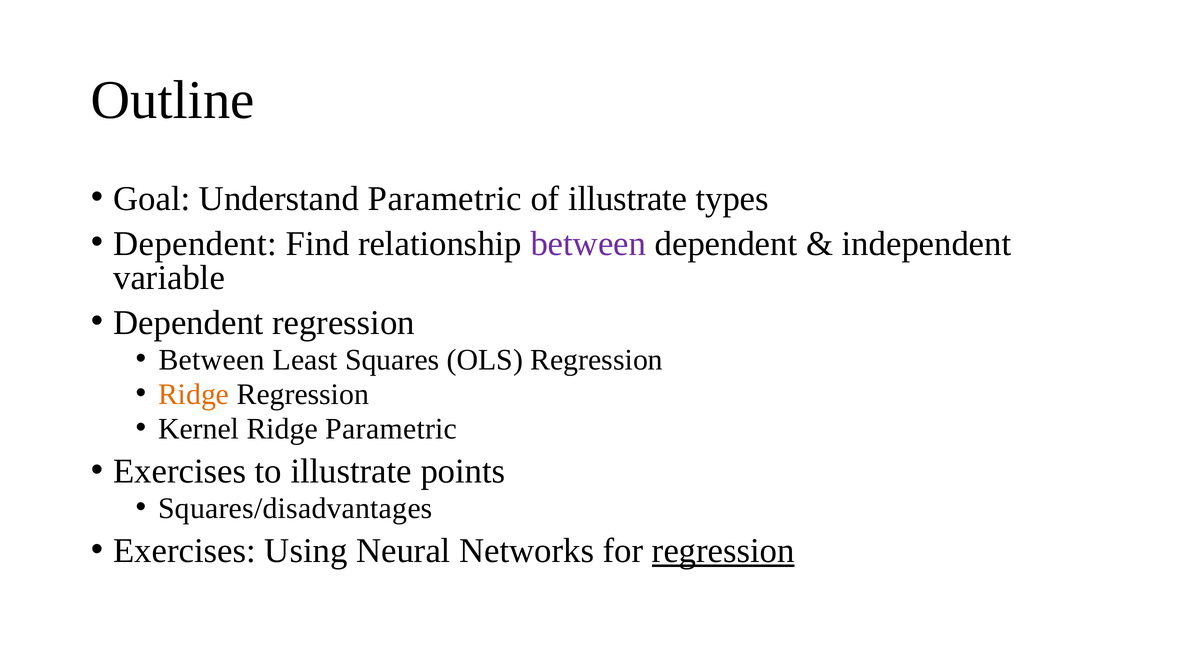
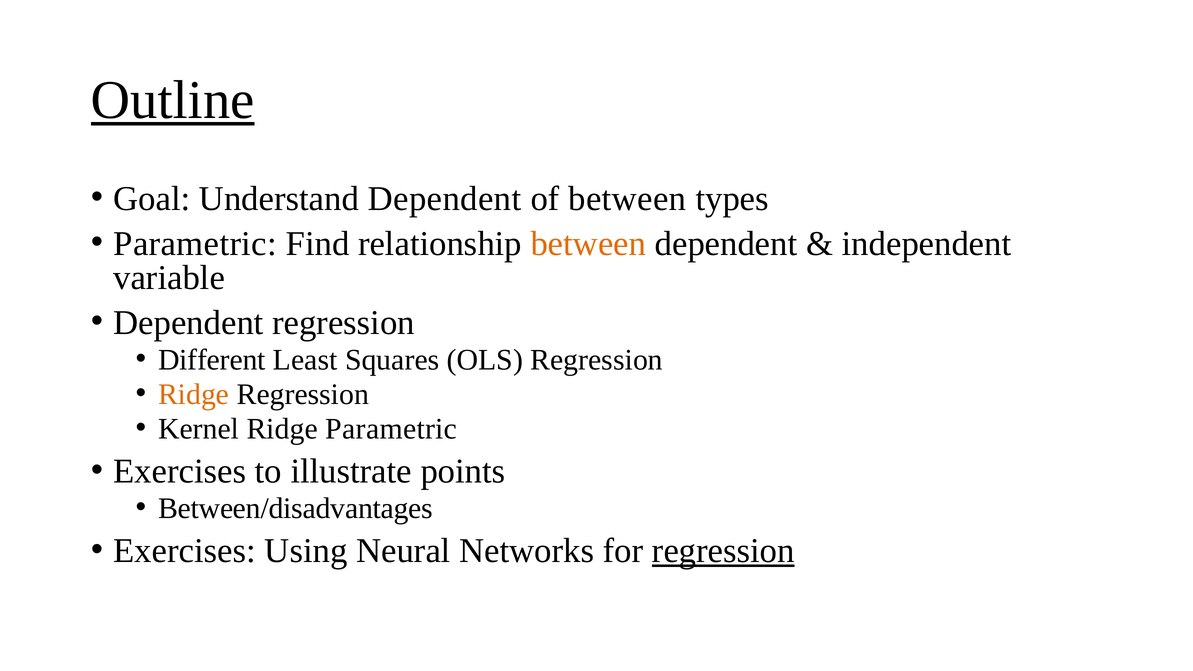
Outline underline: none -> present
Understand Parametric: Parametric -> Dependent
of illustrate: illustrate -> between
Dependent at (195, 244): Dependent -> Parametric
between at (588, 244) colour: purple -> orange
Between at (212, 360): Between -> Different
Squares/disadvantages: Squares/disadvantages -> Between/disadvantages
